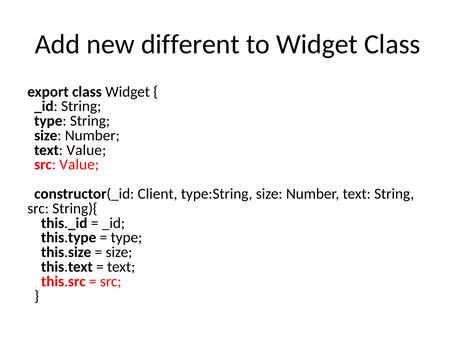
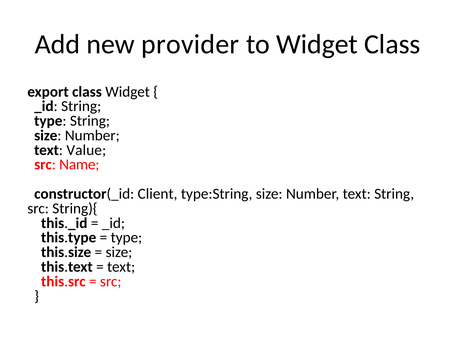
different: different -> provider
src Value: Value -> Name
